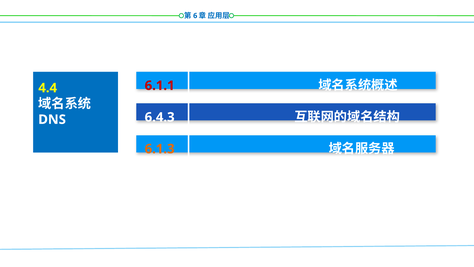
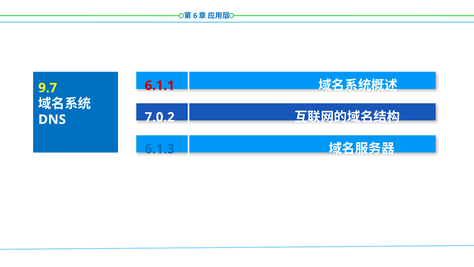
4.4: 4.4 -> 9.7
6.4.3: 6.4.3 -> 7.0.2
6.1.3 colour: orange -> blue
